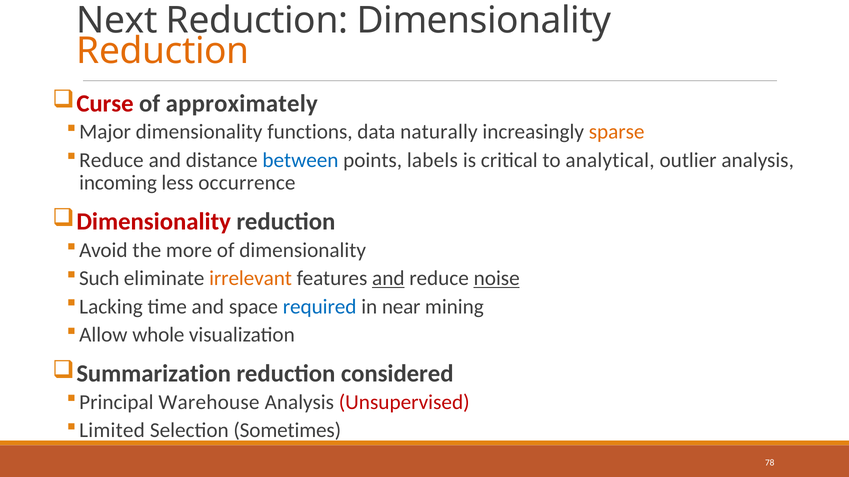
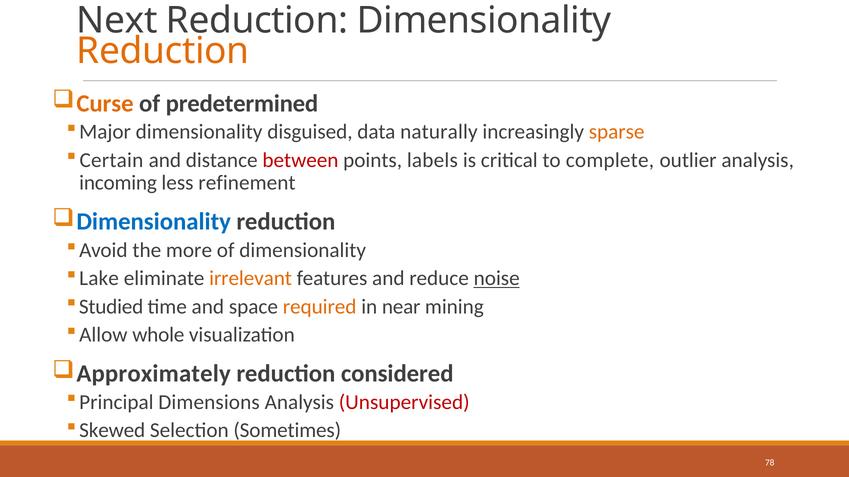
Curse colour: red -> orange
approximately: approximately -> predetermined
functions: functions -> disguised
Reduce at (111, 160): Reduce -> Certain
between colour: blue -> red
analytical: analytical -> complete
occurrence: occurrence -> refinement
Dimensionality at (154, 222) colour: red -> blue
Such: Such -> Lake
and at (388, 279) underline: present -> none
Lacking: Lacking -> Studied
required colour: blue -> orange
Summarization: Summarization -> Approximately
Warehouse: Warehouse -> Dimensions
Limited: Limited -> Skewed
